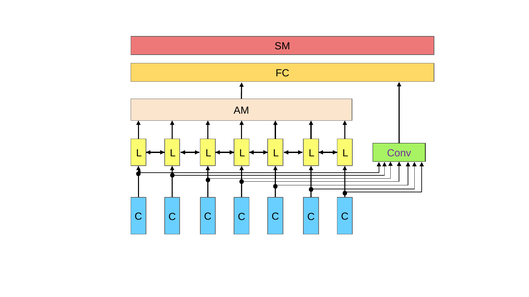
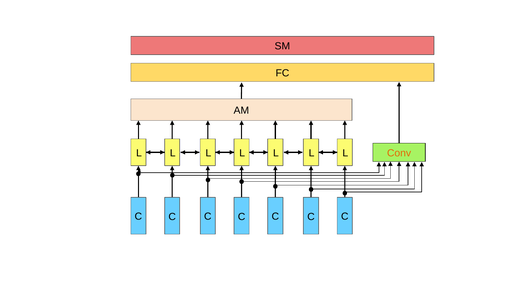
Conv colour: purple -> orange
